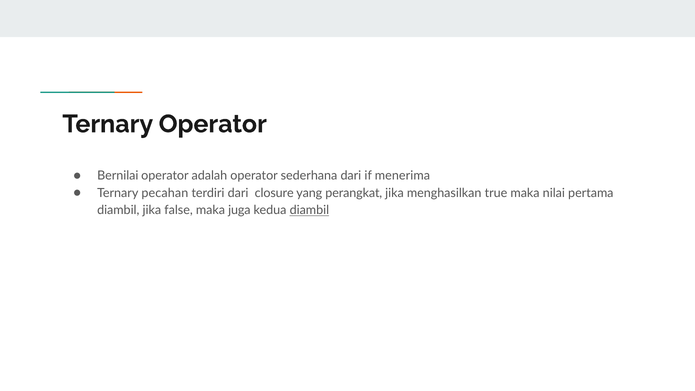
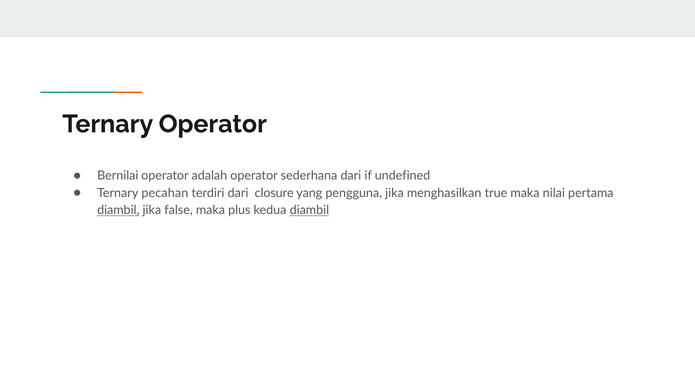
menerima: menerima -> undefined
perangkat: perangkat -> pengguna
diambil at (118, 210) underline: none -> present
juga: juga -> plus
